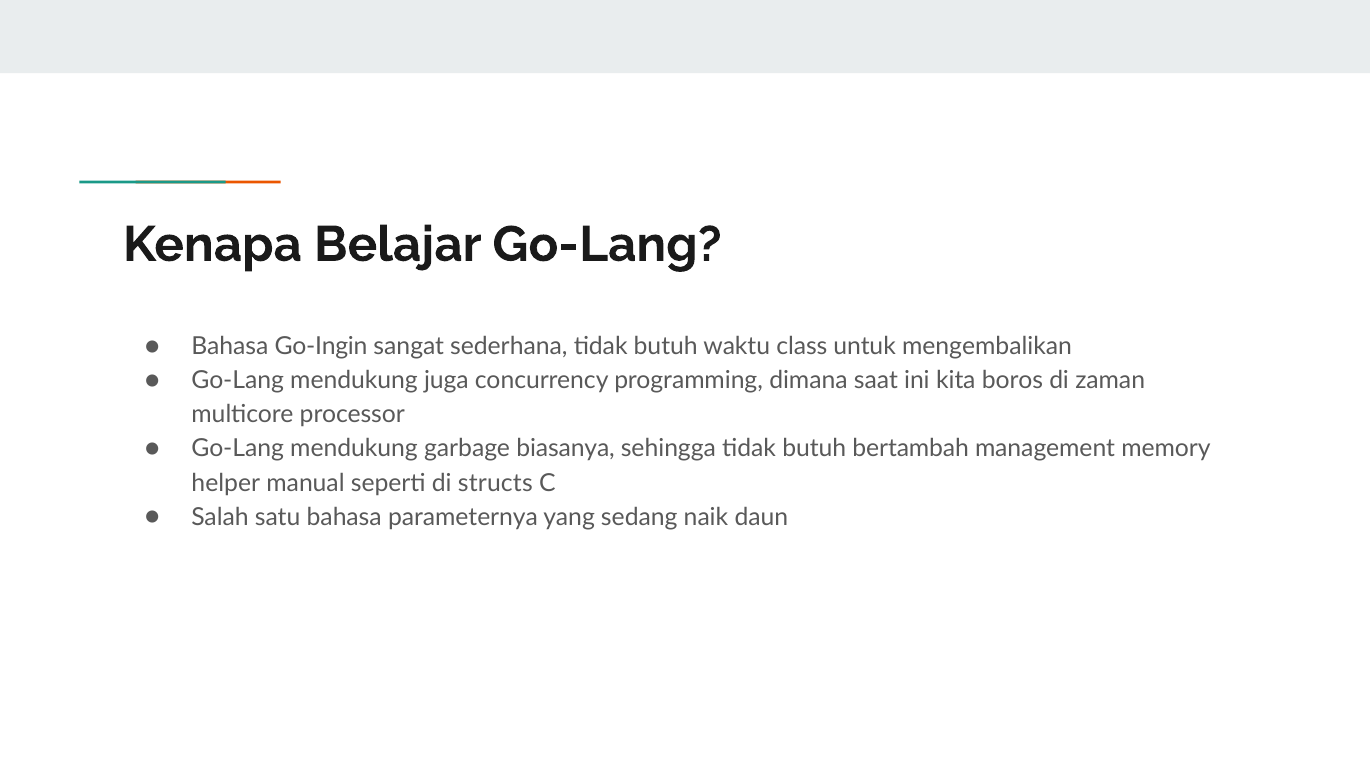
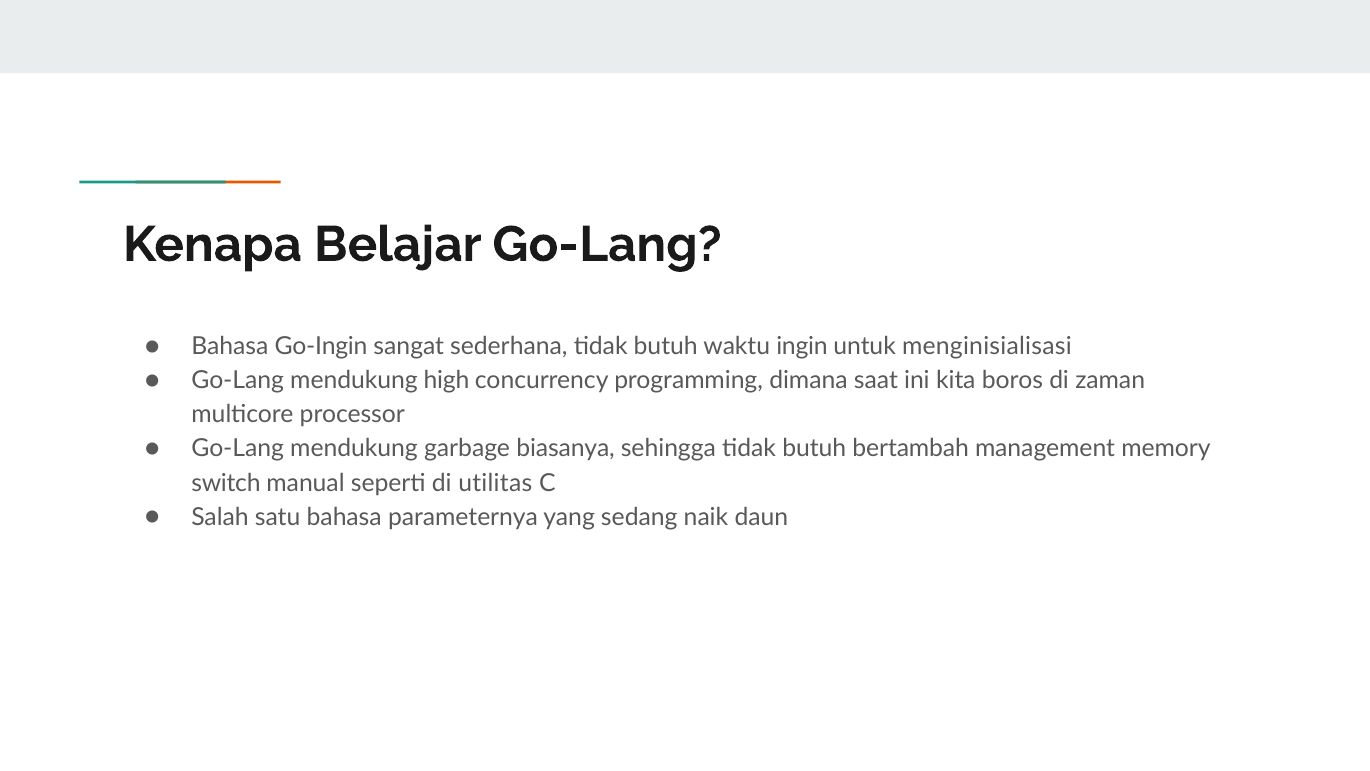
class: class -> ingin
mengembalikan: mengembalikan -> menginisialisasi
juga: juga -> high
helper: helper -> switch
structs: structs -> utilitas
